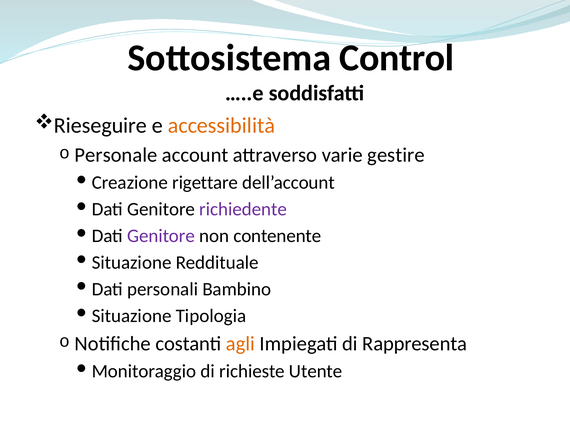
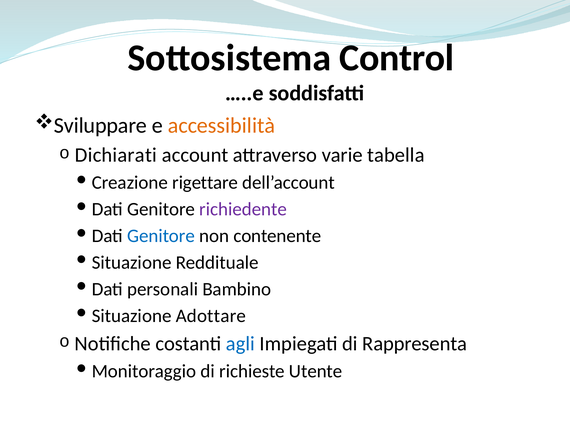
Rieseguire: Rieseguire -> Sviluppare
Personale: Personale -> Dichiarati
gestire: gestire -> tabella
Genitore at (161, 236) colour: purple -> blue
Tipologia: Tipologia -> Adottare
agli colour: orange -> blue
